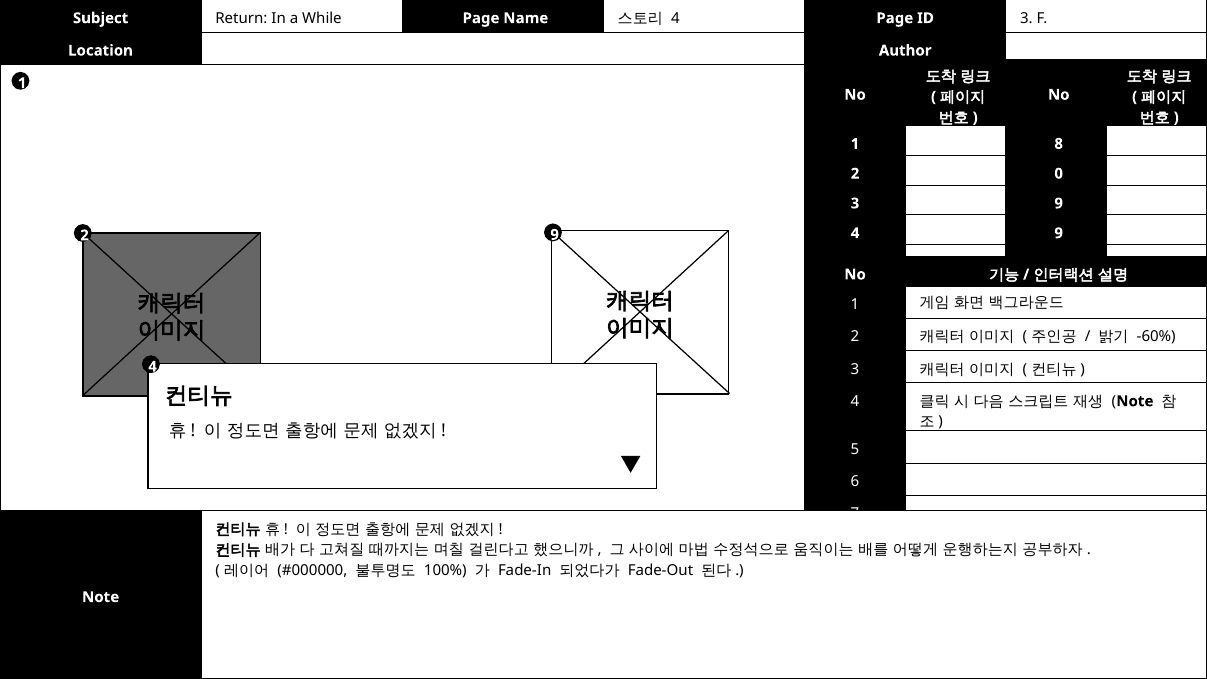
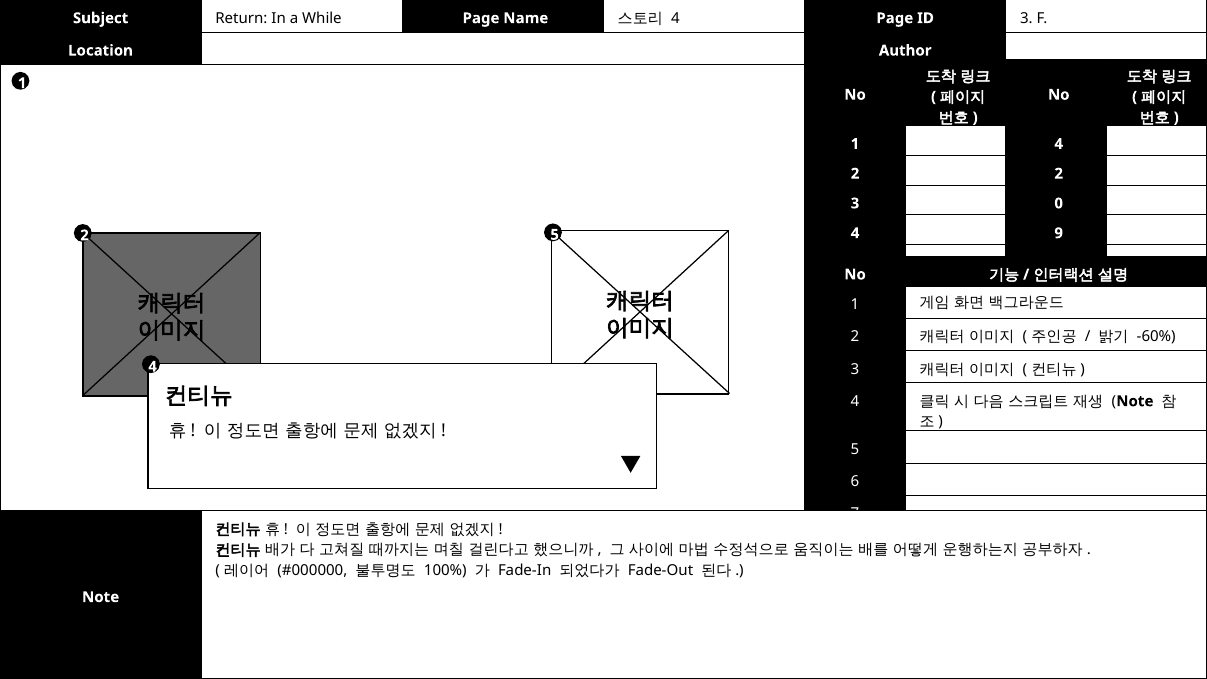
1 8: 8 -> 4
2 0: 0 -> 2
3 9: 9 -> 0
2 9: 9 -> 5
